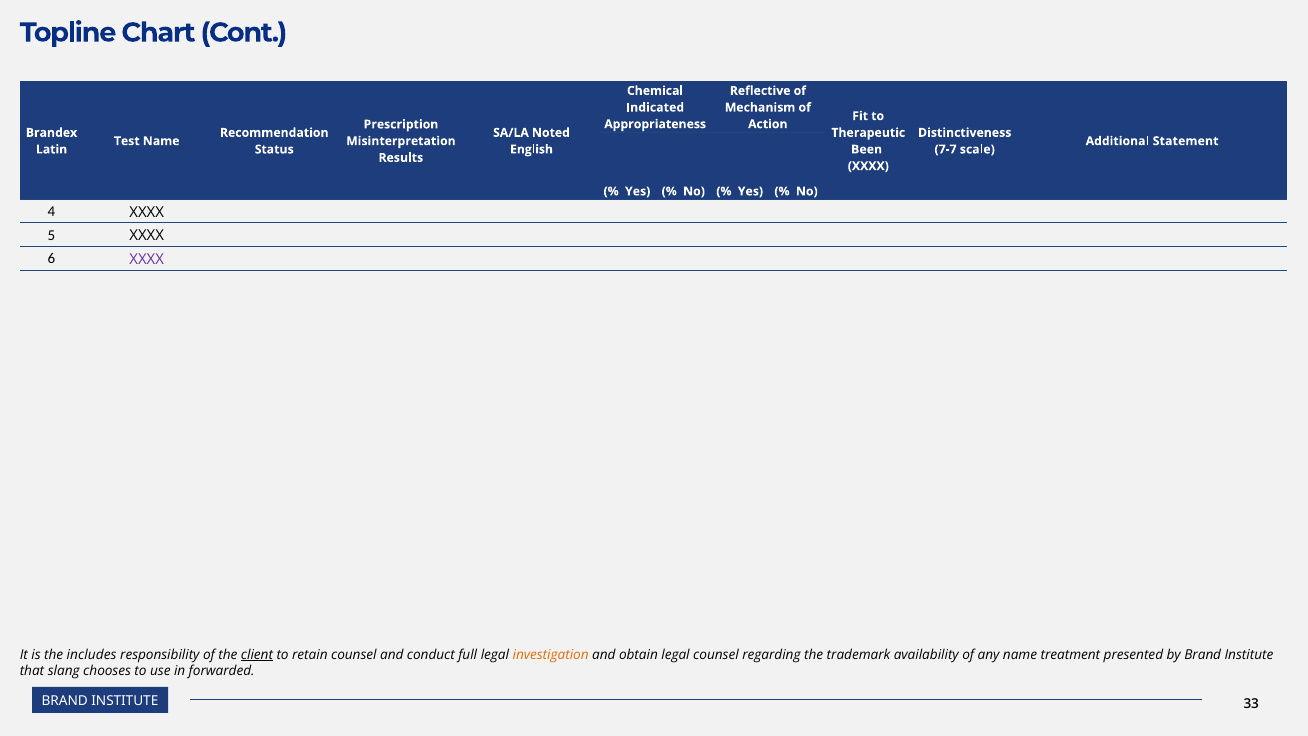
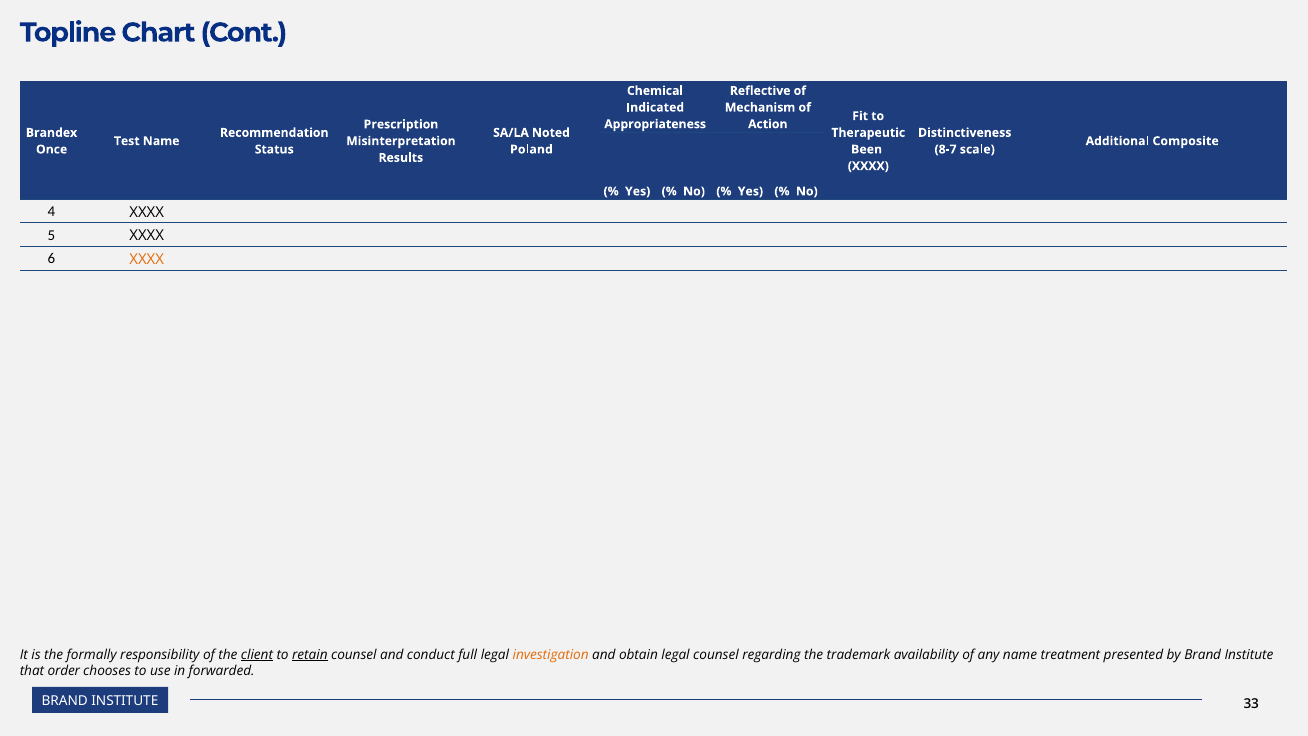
Statement: Statement -> Composite
Latin: Latin -> Once
English: English -> Poland
7-7: 7-7 -> 8-7
XXXX at (147, 259) colour: purple -> orange
includes: includes -> formally
retain underline: none -> present
slang: slang -> order
